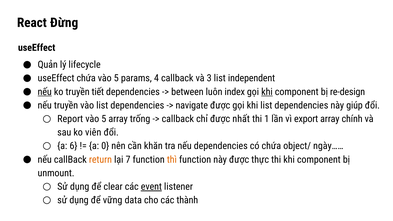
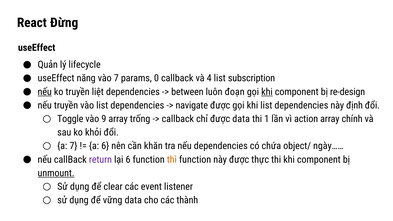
useEffect chứa: chứa -> năng
5 at (116, 78): 5 -> 7
4: 4 -> 0
3: 3 -> 4
independent: independent -> subscription
tiết: tiết -> liệt
index: index -> đoạn
giúp: giúp -> định
Report: Report -> Toggle
5 at (104, 119): 5 -> 9
được nhất: nhất -> data
export: export -> action
viên: viên -> khỏi
a 6: 6 -> 7
a 0: 0 -> 6
return colour: orange -> purple
lại 7: 7 -> 6
unmount underline: none -> present
event underline: present -> none
